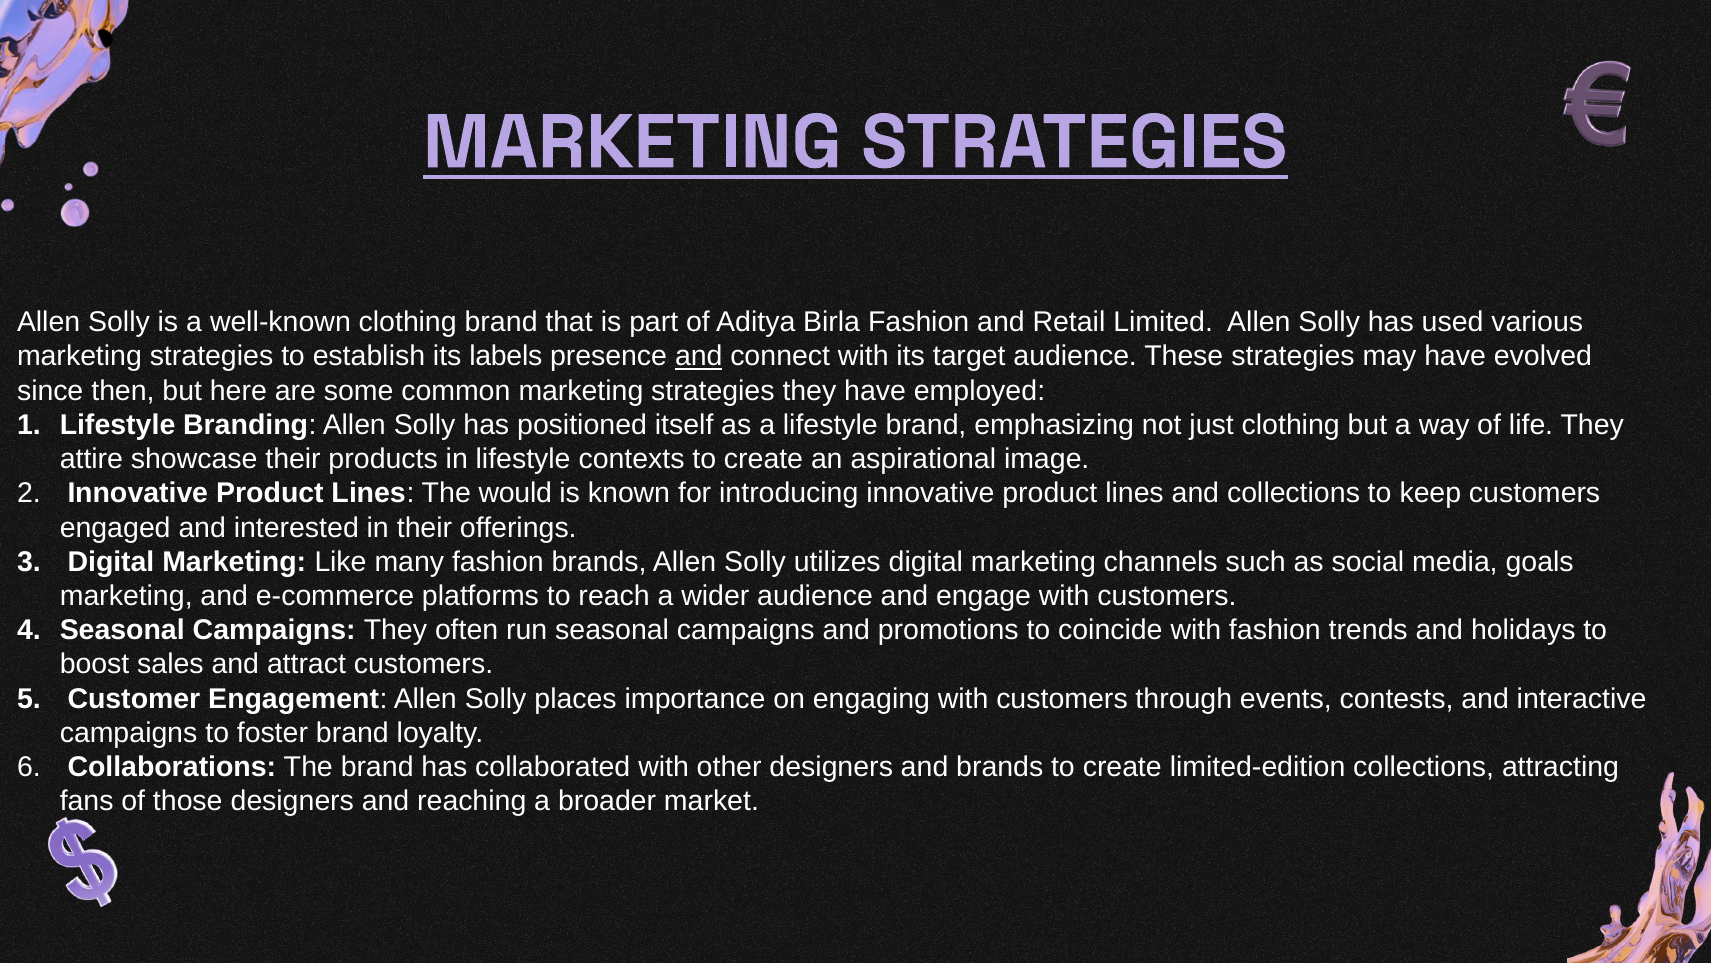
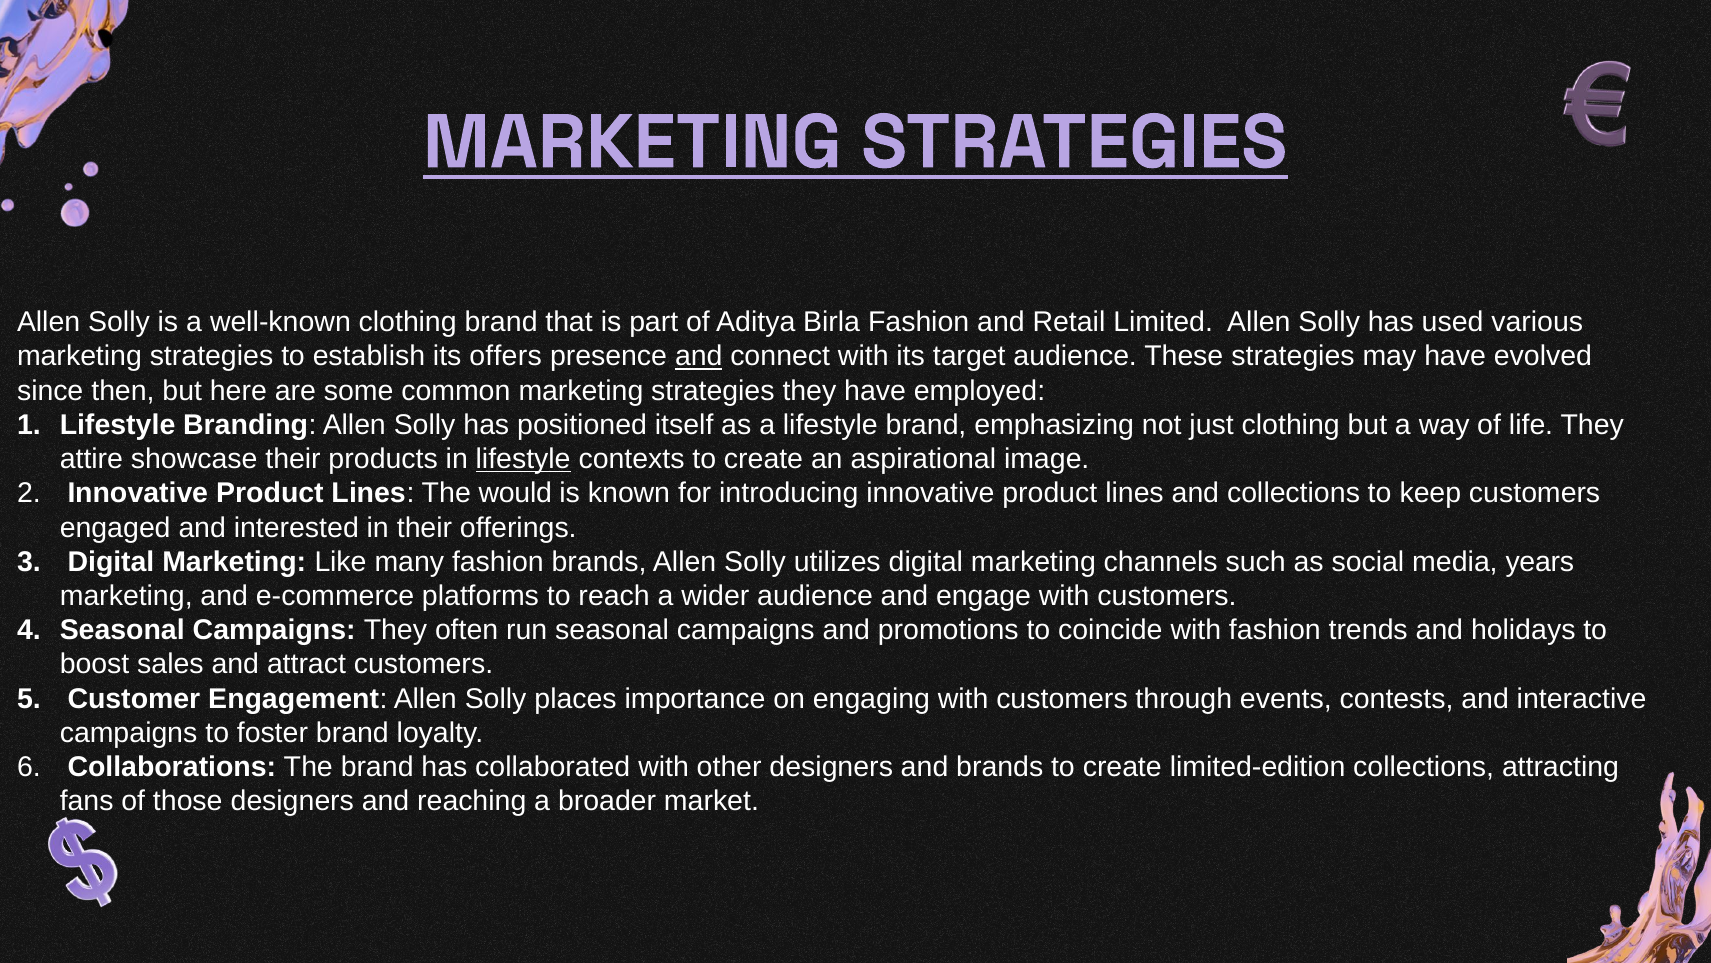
labels: labels -> offers
lifestyle at (523, 459) underline: none -> present
goals: goals -> years
